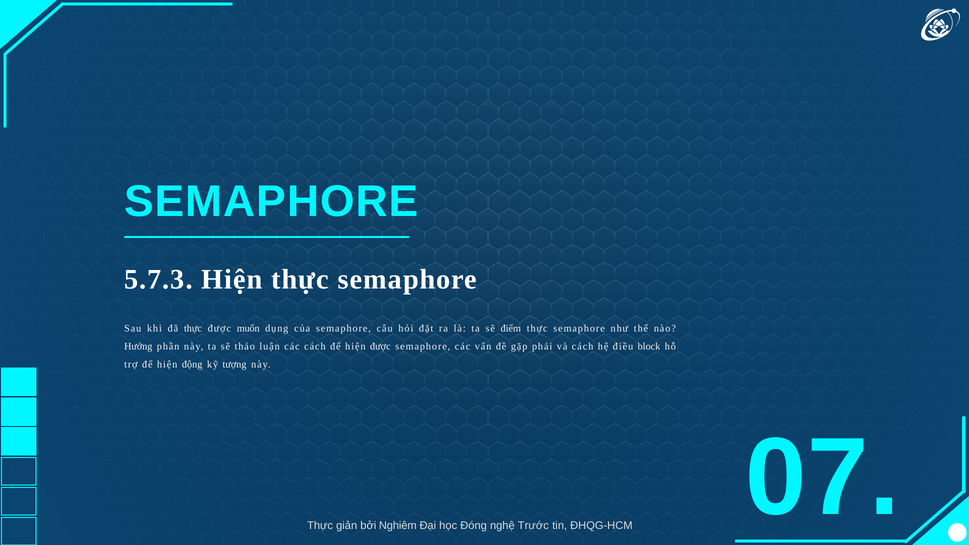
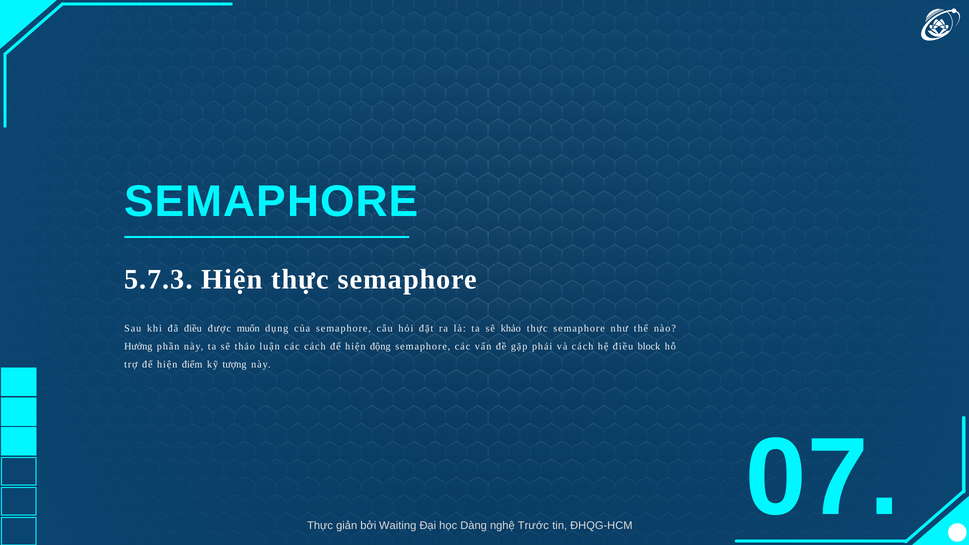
đã thực: thực -> điều
điểm: điểm -> khảo
hiện được: được -> động
động: động -> điểm
Nghiêm: Nghiêm -> Waiting
Đóng: Đóng -> Dàng
